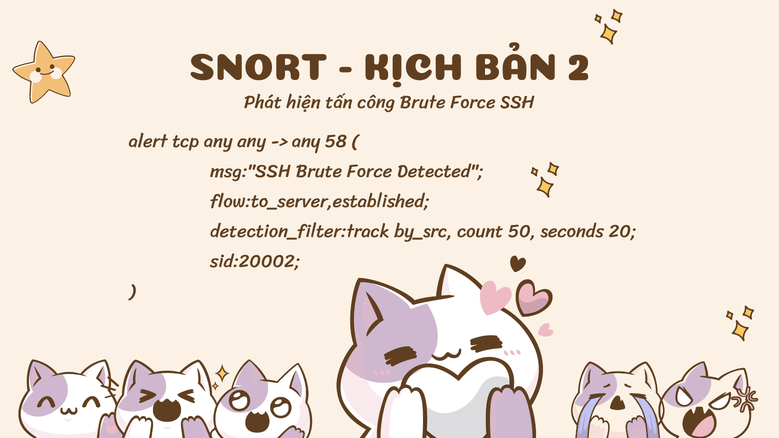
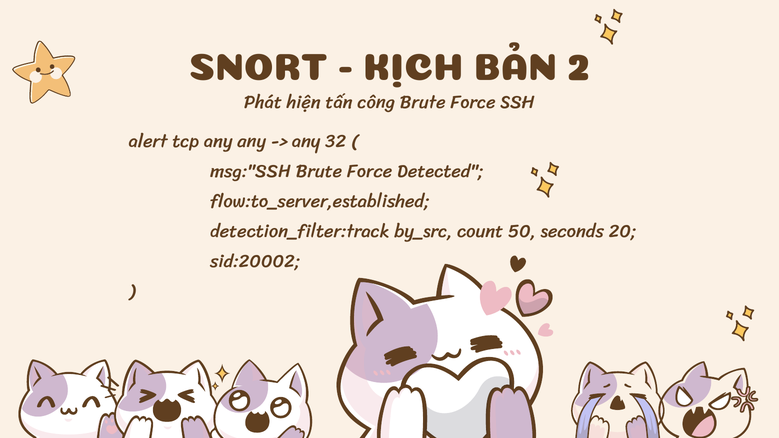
58: 58 -> 32
